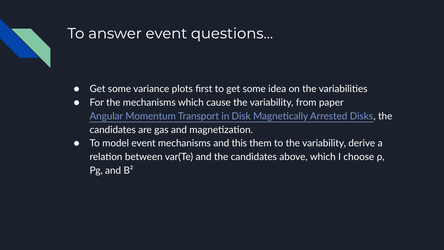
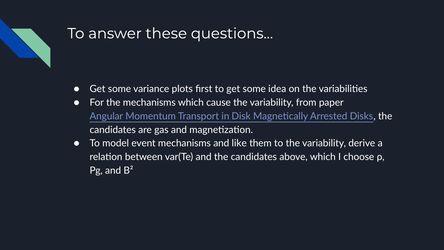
answer event: event -> these
this: this -> like
